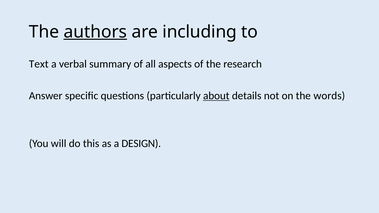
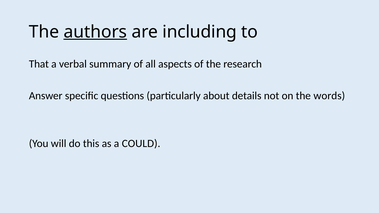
Text: Text -> That
about underline: present -> none
DESIGN: DESIGN -> COULD
